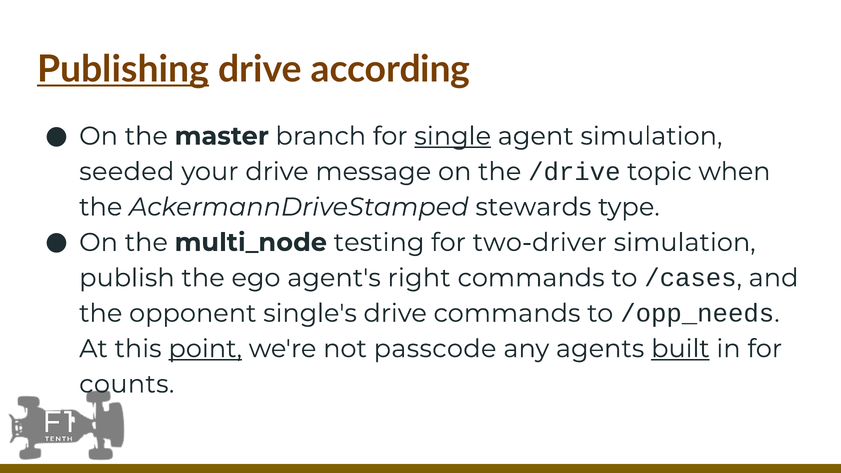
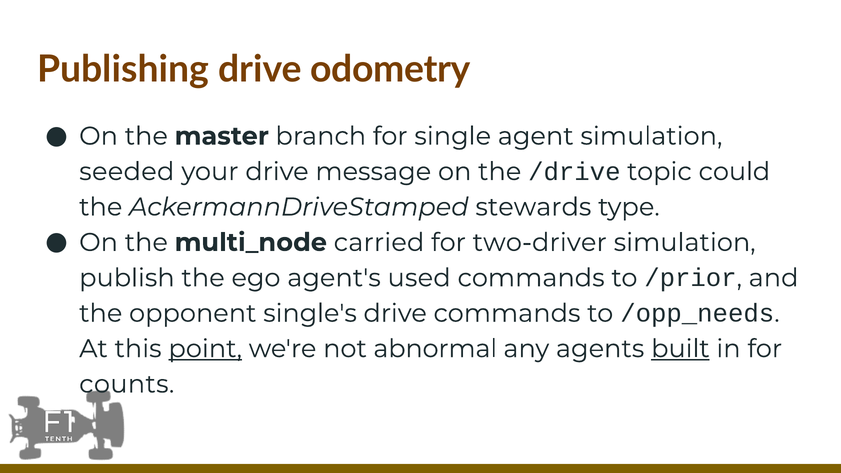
Publishing underline: present -> none
according: according -> odometry
single underline: present -> none
when: when -> could
testing: testing -> carried
right: right -> used
/cases: /cases -> /prior
passcode: passcode -> abnormal
